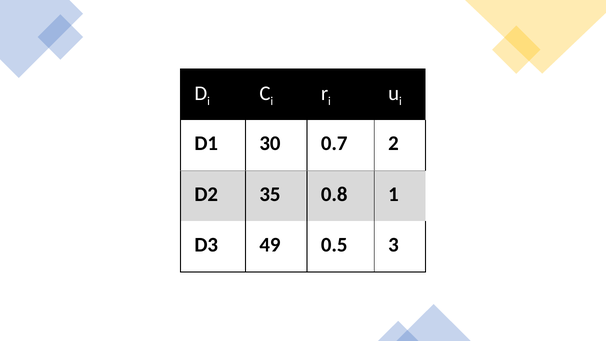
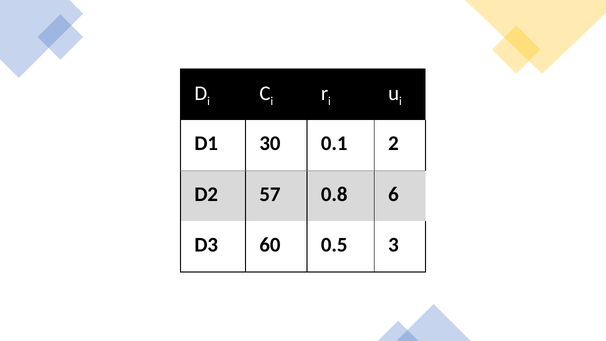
0.7: 0.7 -> 0.1
35: 35 -> 57
1: 1 -> 6
49: 49 -> 60
